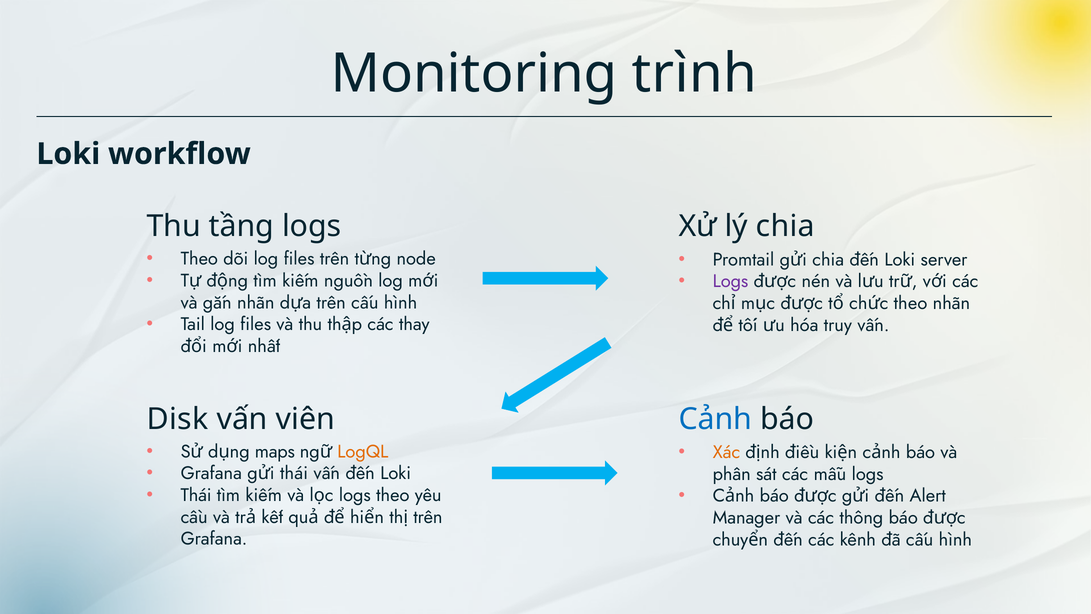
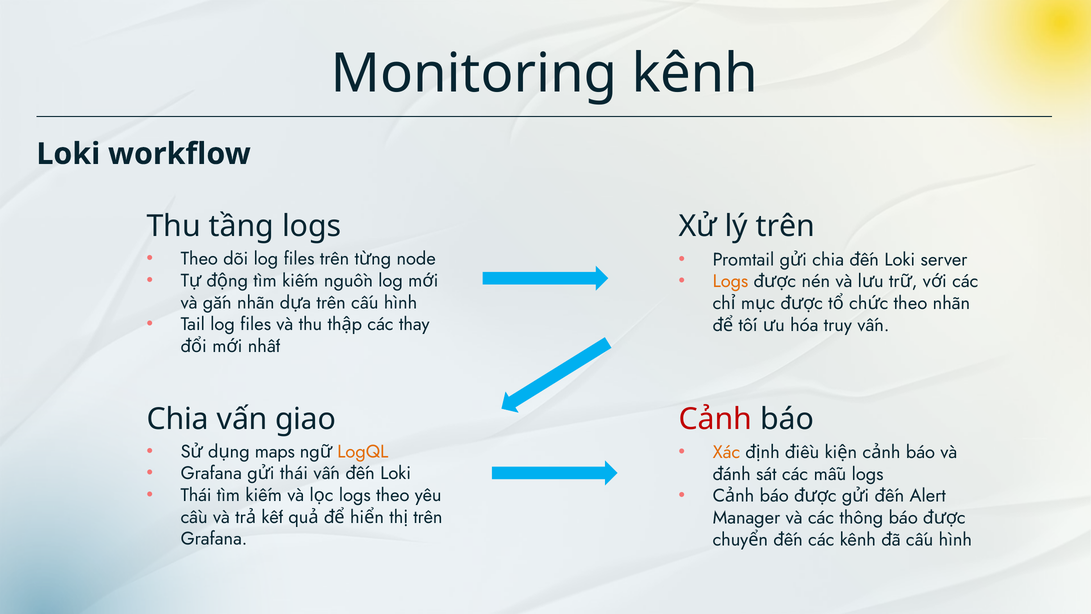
Monitoring trình: trình -> kênh
lý chia: chia -> trên
Logs at (730, 281) colour: purple -> orange
Disk at (177, 419): Disk -> Chia
viên: viên -> giao
Cảnh colour: blue -> red
phần: phần -> đánh
